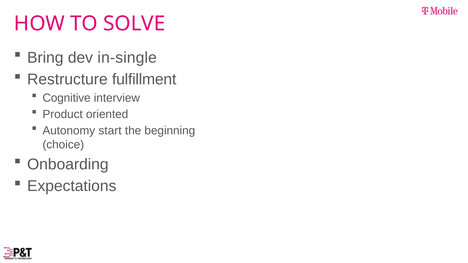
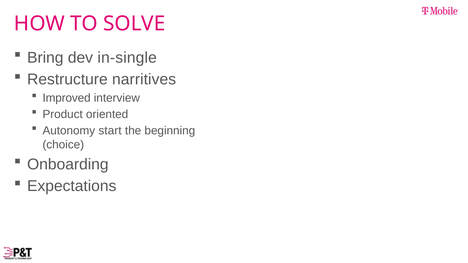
fulfillment: fulfillment -> narritives
Cognitive: Cognitive -> Improved
